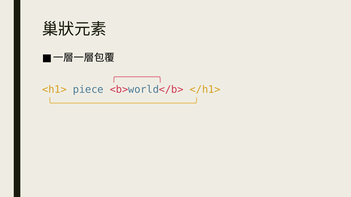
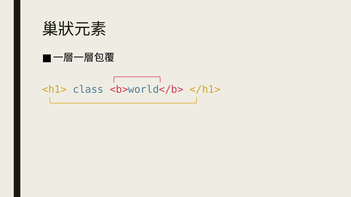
piece: piece -> class
